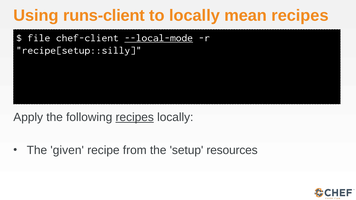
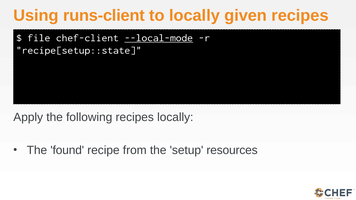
mean: mean -> given
recipe[setup::silly: recipe[setup::silly -> recipe[setup::state
recipes at (135, 117) underline: present -> none
given: given -> found
